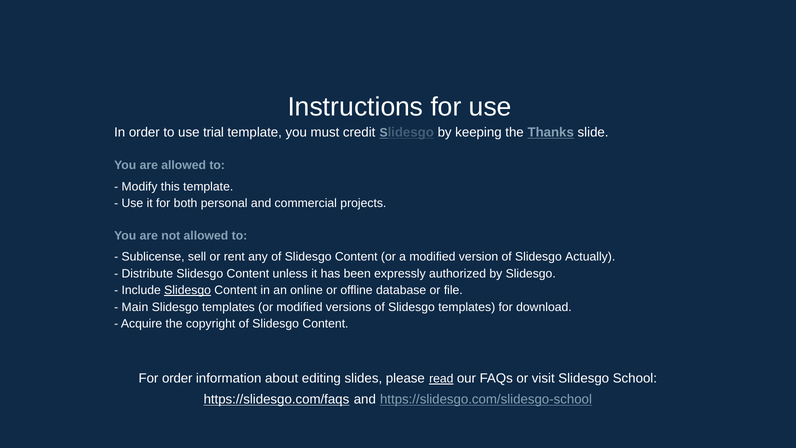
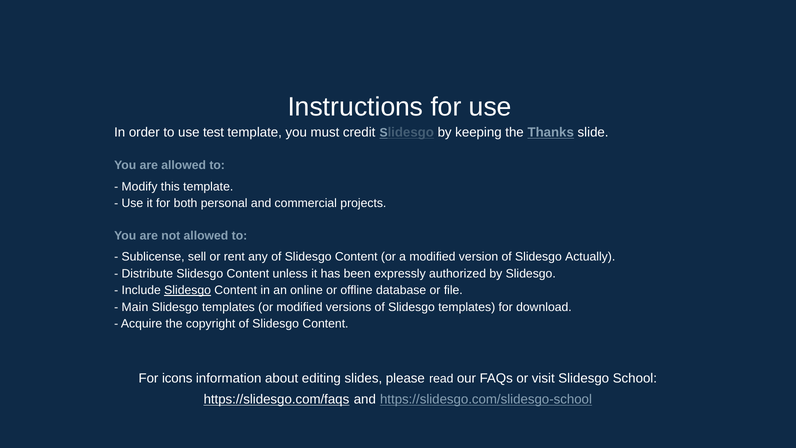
trial: trial -> test
For order: order -> icons
read underline: present -> none
